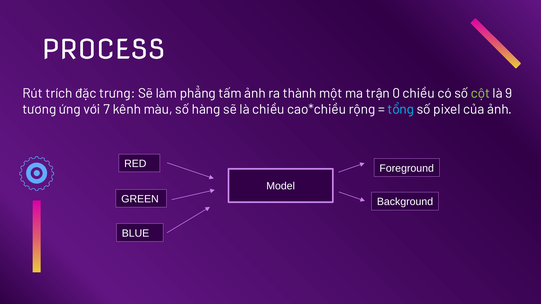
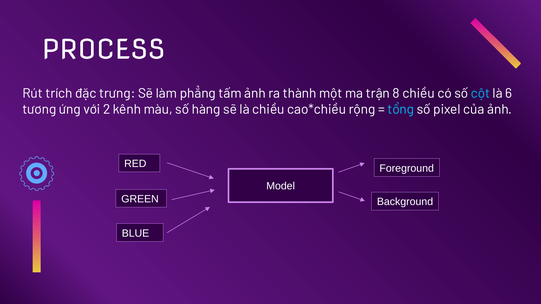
0: 0 -> 8
cột colour: light green -> light blue
9: 9 -> 6
7: 7 -> 2
